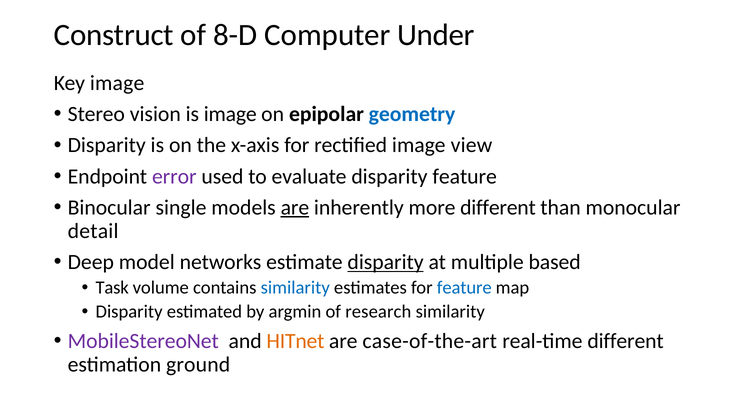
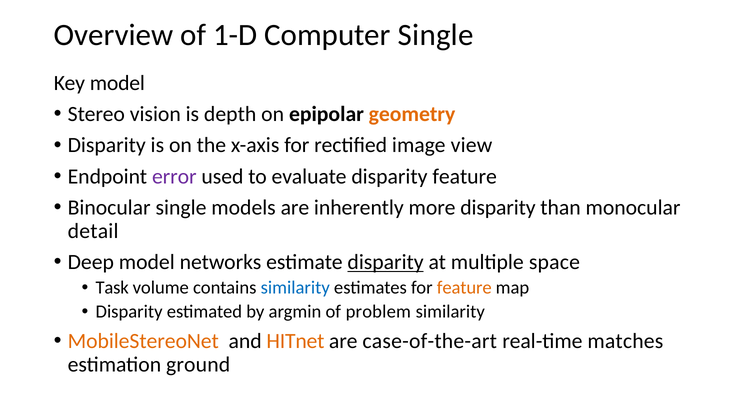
Construct: Construct -> Overview
8-D: 8-D -> 1-D
Computer Under: Under -> Single
Key image: image -> model
is image: image -> depth
geometry colour: blue -> orange
are at (295, 208) underline: present -> none
more different: different -> disparity
based: based -> space
feature at (464, 288) colour: blue -> orange
research: research -> problem
MobileStereoNet colour: purple -> orange
real-time different: different -> matches
